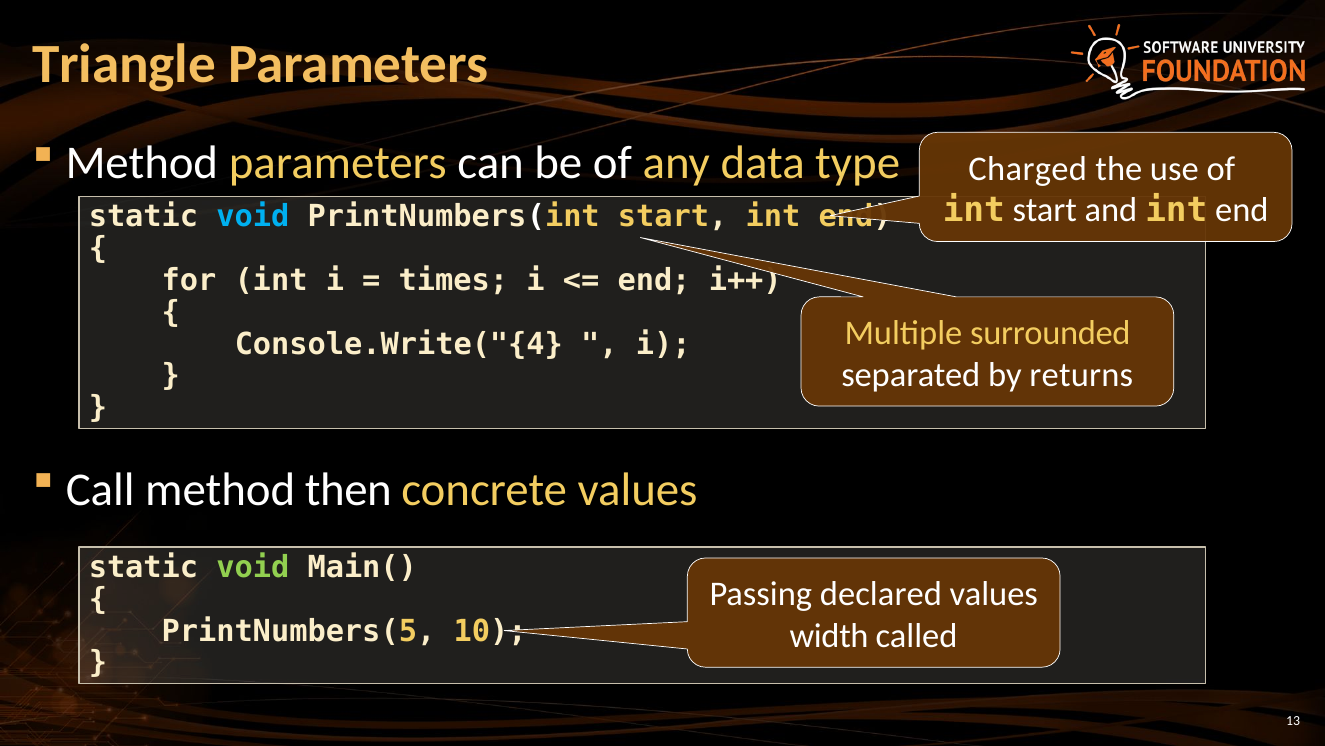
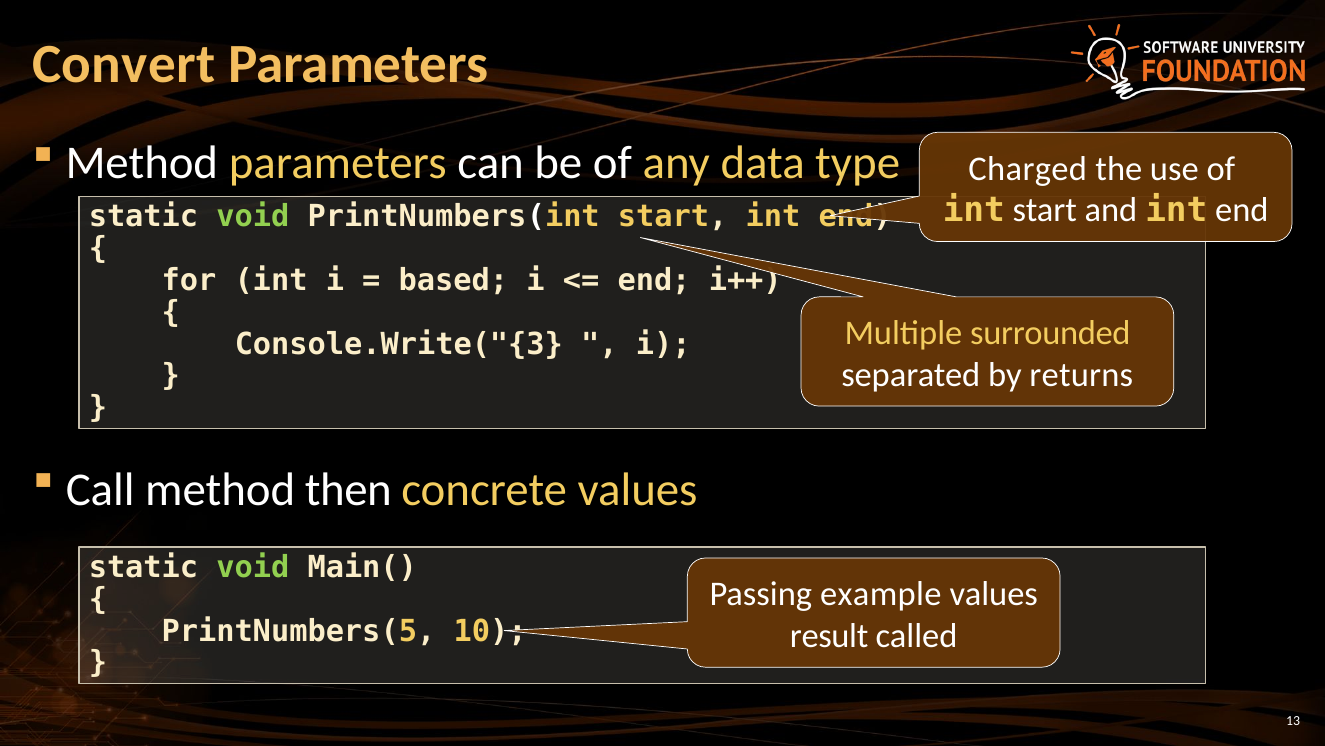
Triangle: Triangle -> Convert
void at (253, 217) colour: light blue -> light green
times: times -> based
Console.Write("{4: Console.Write("{4 -> Console.Write("{3
declared: declared -> example
width: width -> result
